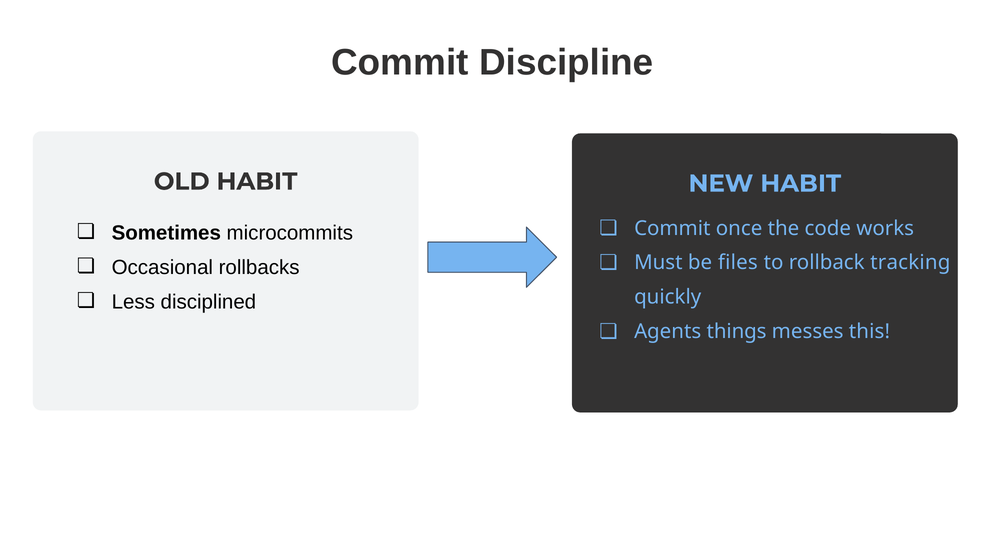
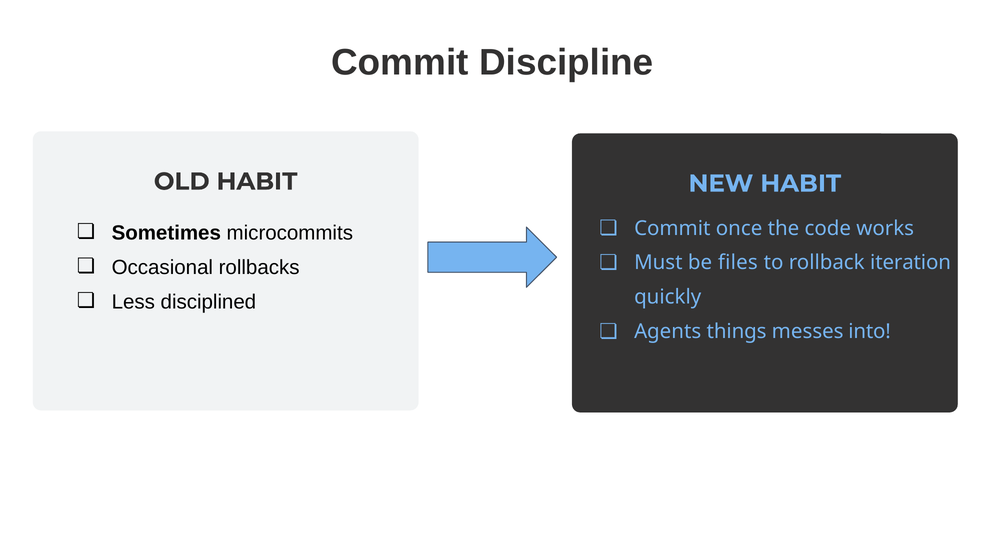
tracking: tracking -> iteration
this: this -> into
